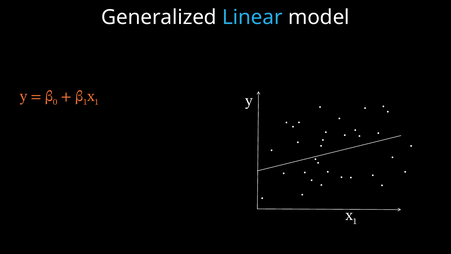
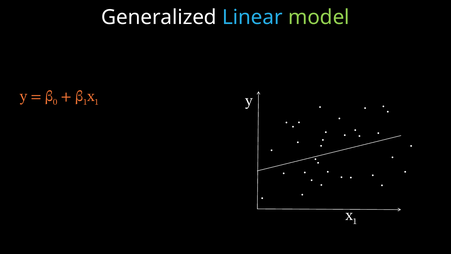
model colour: white -> light green
